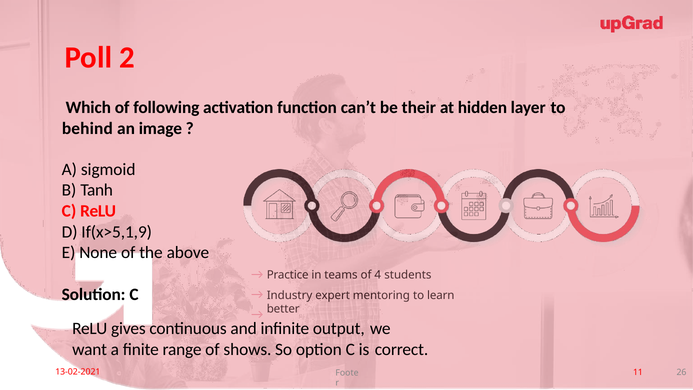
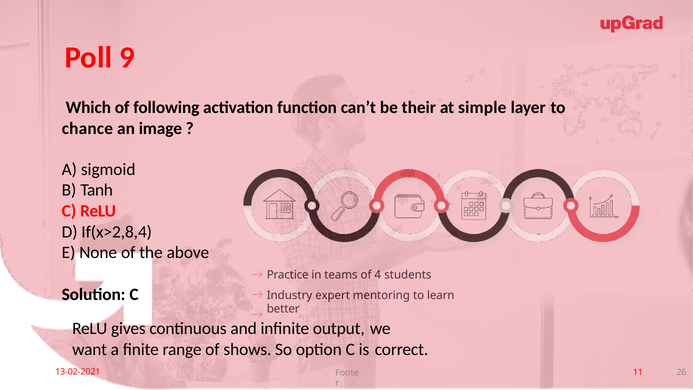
2: 2 -> 9
hidden: hidden -> simple
behind: behind -> chance
If(x>5,1,9: If(x>5,1,9 -> If(x>2,8,4
